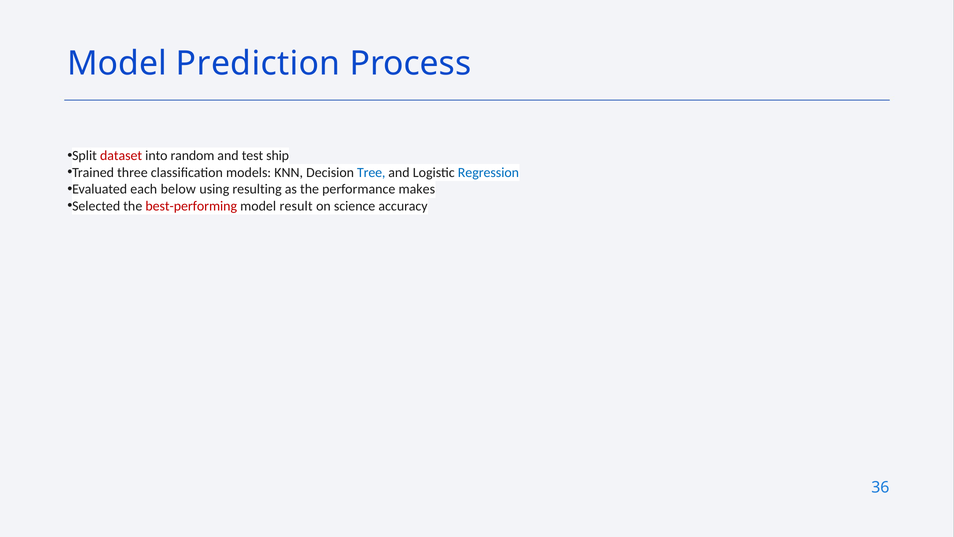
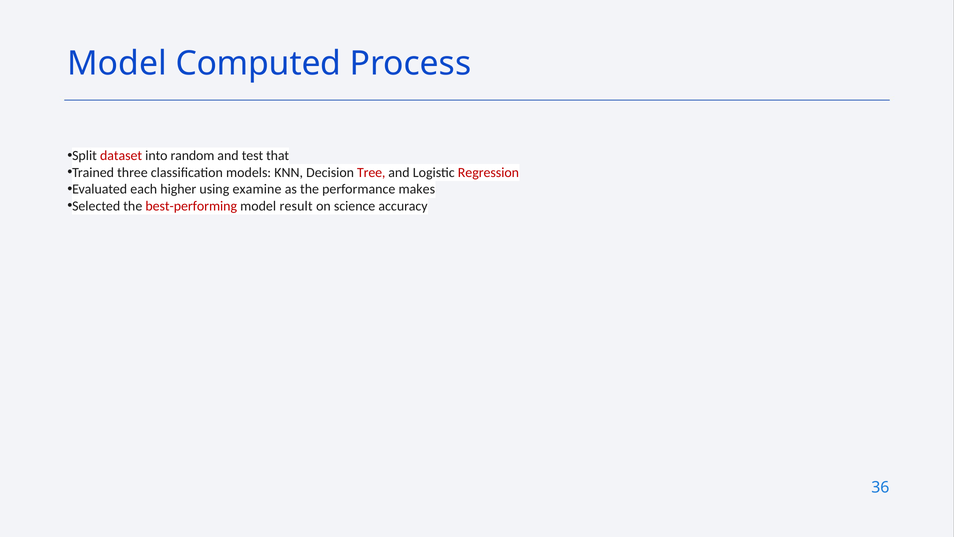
Prediction: Prediction -> Computed
ship: ship -> that
Tree colour: blue -> red
Regression colour: blue -> red
below: below -> higher
resulting: resulting -> examine
